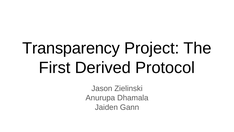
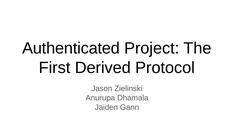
Transparency: Transparency -> Authenticated
